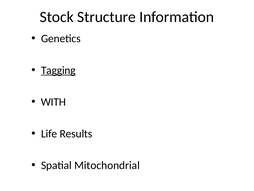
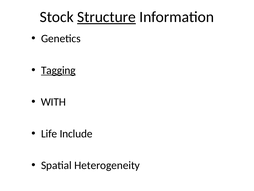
Structure underline: none -> present
Results: Results -> Include
Mitochondrial: Mitochondrial -> Heterogeneity
